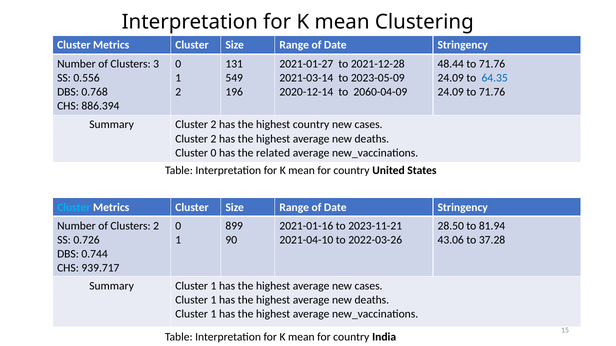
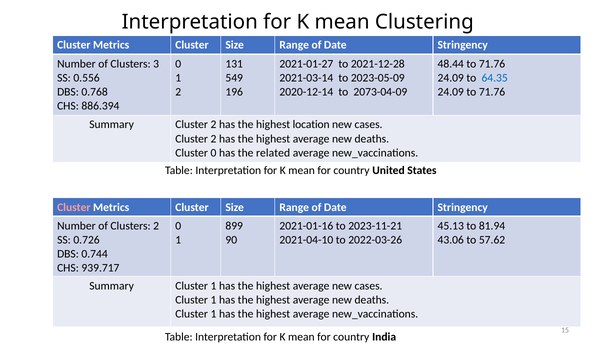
2060-04-09: 2060-04-09 -> 2073-04-09
highest country: country -> location
Cluster at (74, 208) colour: light blue -> pink
28.50: 28.50 -> 45.13
37.28: 37.28 -> 57.62
